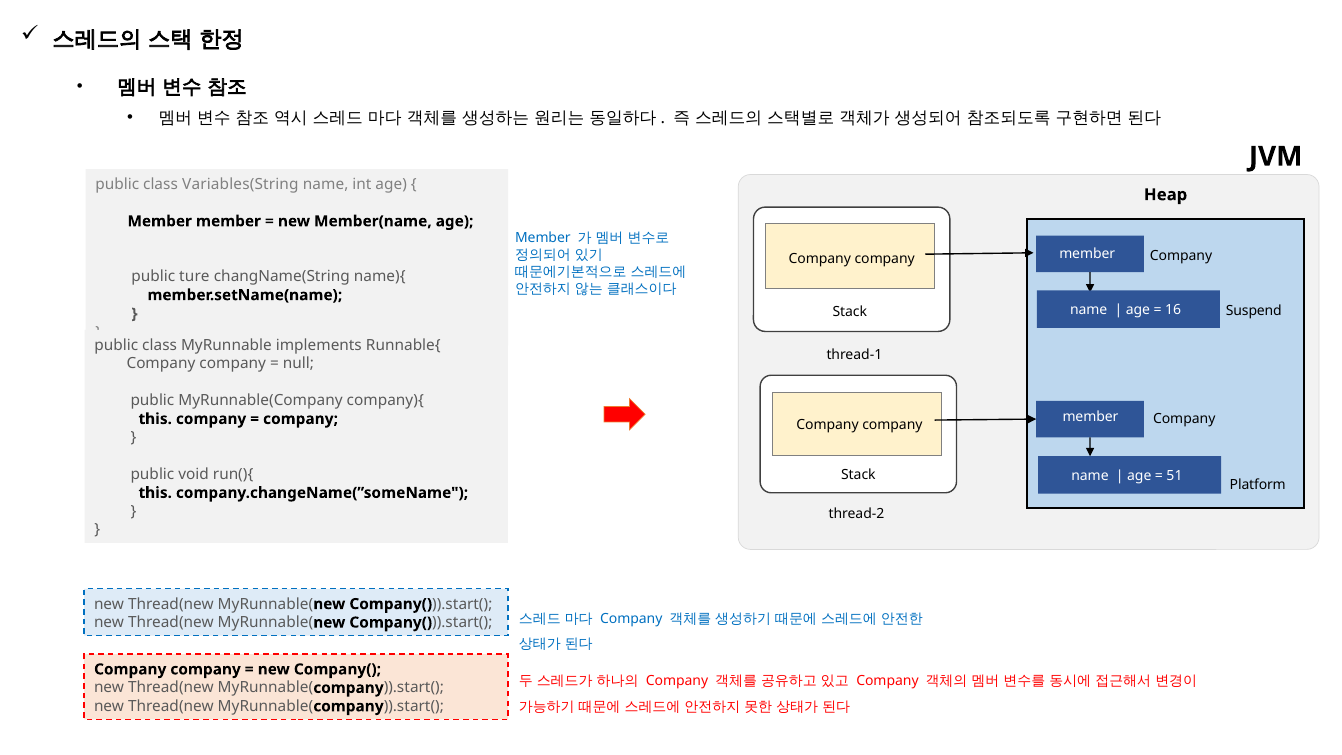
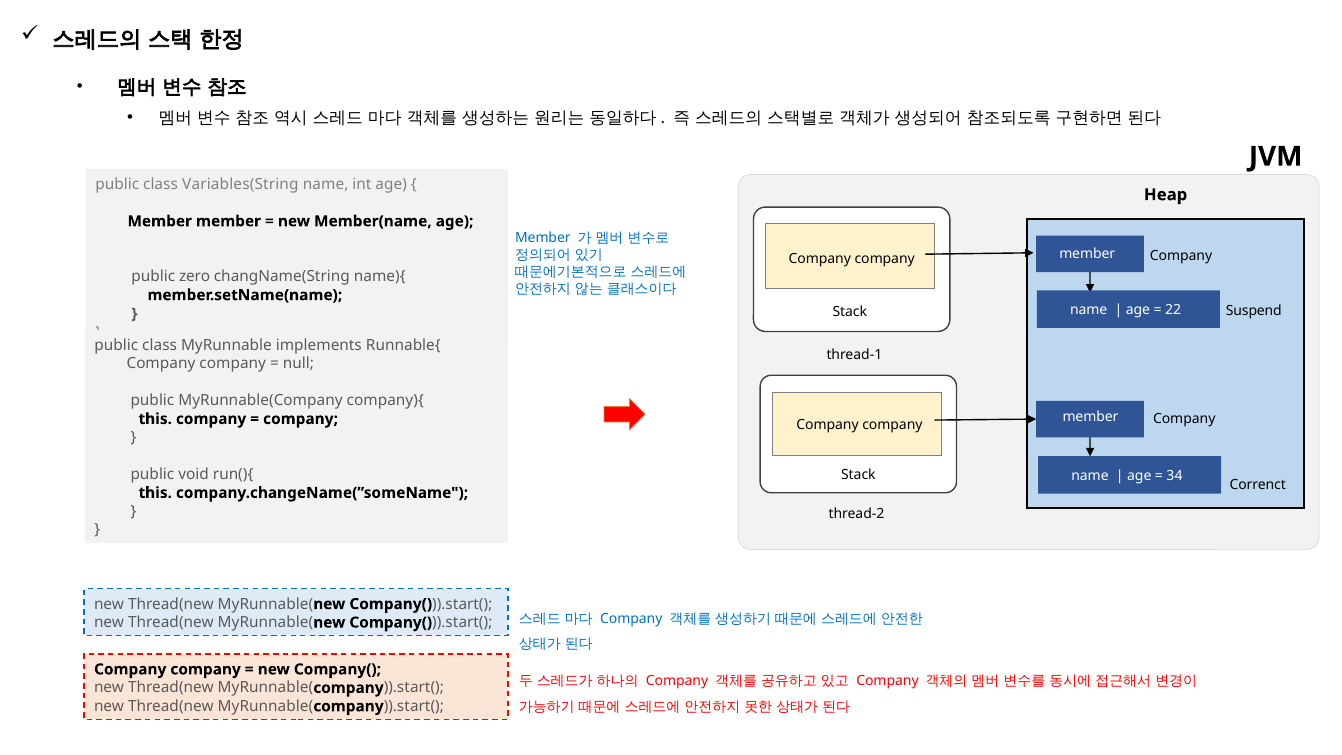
ture: ture -> zero
16: 16 -> 22
51: 51 -> 34
Platform: Platform -> Correnct
